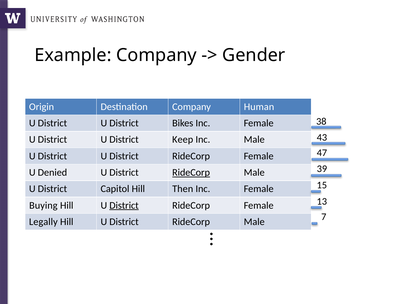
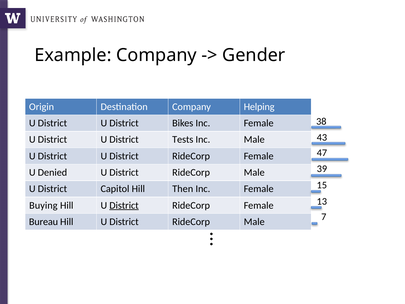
Human: Human -> Helping
Keep: Keep -> Tests
RideCorp at (191, 172) underline: present -> none
Legally: Legally -> Bureau
